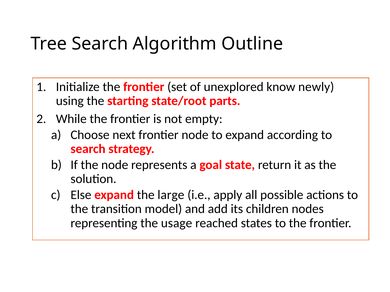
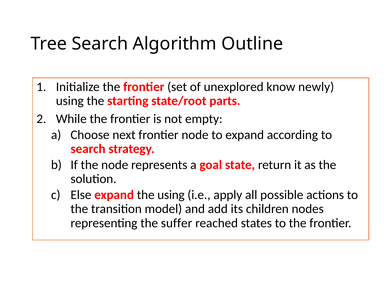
the large: large -> using
usage: usage -> suffer
